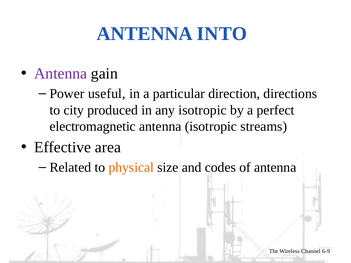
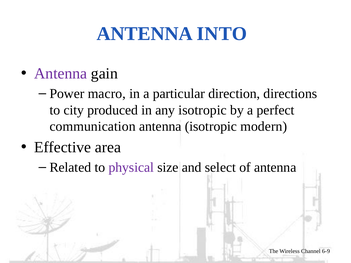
useful: useful -> macro
electromagnetic: electromagnetic -> communication
streams: streams -> modern
physical colour: orange -> purple
codes: codes -> select
